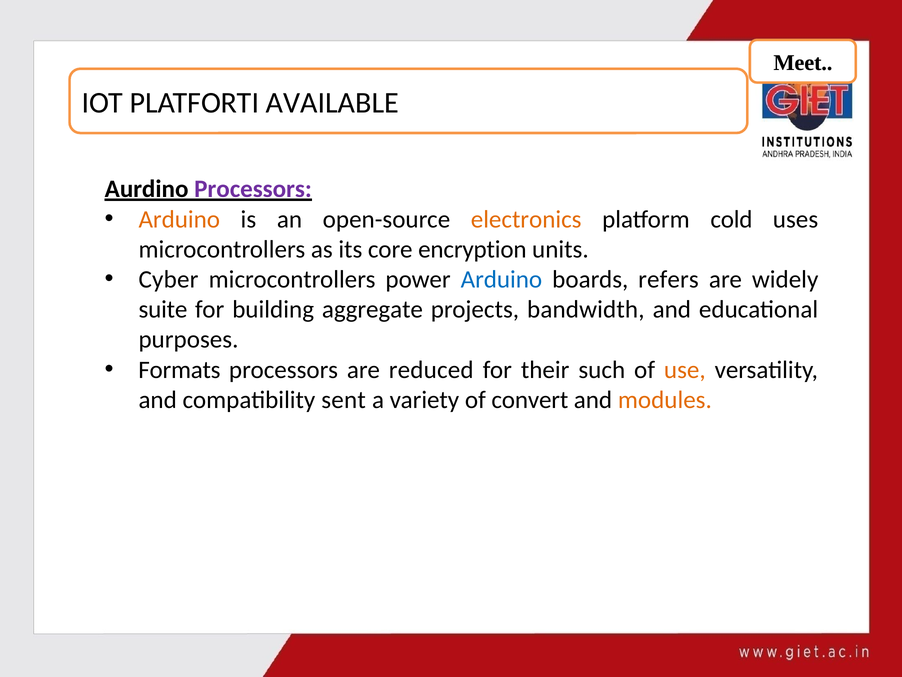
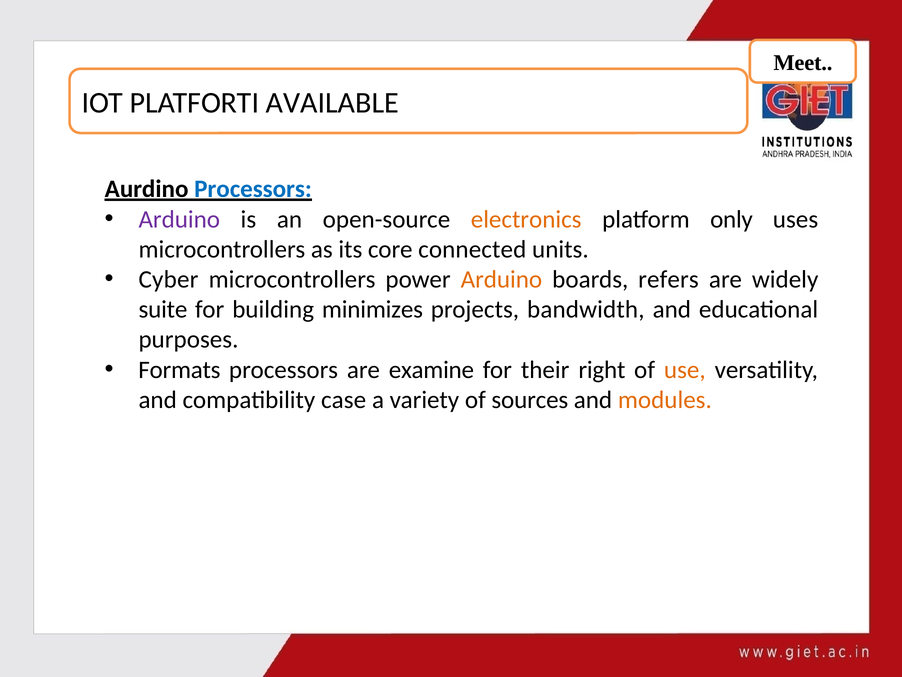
Processors at (253, 189) colour: purple -> blue
Arduino at (179, 219) colour: orange -> purple
cold: cold -> only
encryption: encryption -> connected
Arduino at (501, 279) colour: blue -> orange
aggregate: aggregate -> minimizes
reduced: reduced -> examine
such: such -> right
sent: sent -> case
convert: convert -> sources
